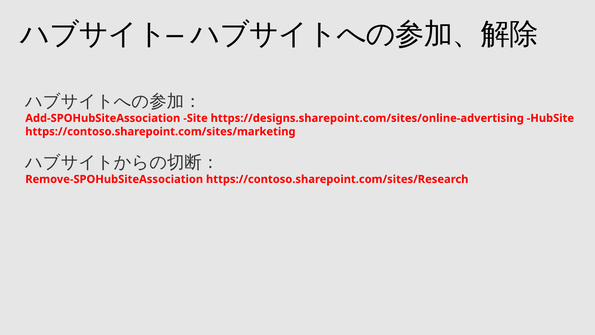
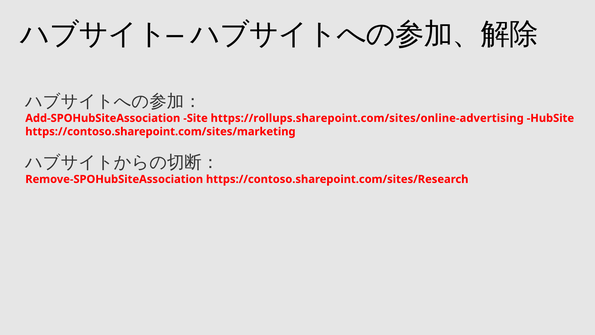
https://designs.sharepoint.com/sites/online-advertising: https://designs.sharepoint.com/sites/online-advertising -> https://rollups.sharepoint.com/sites/online-advertising
